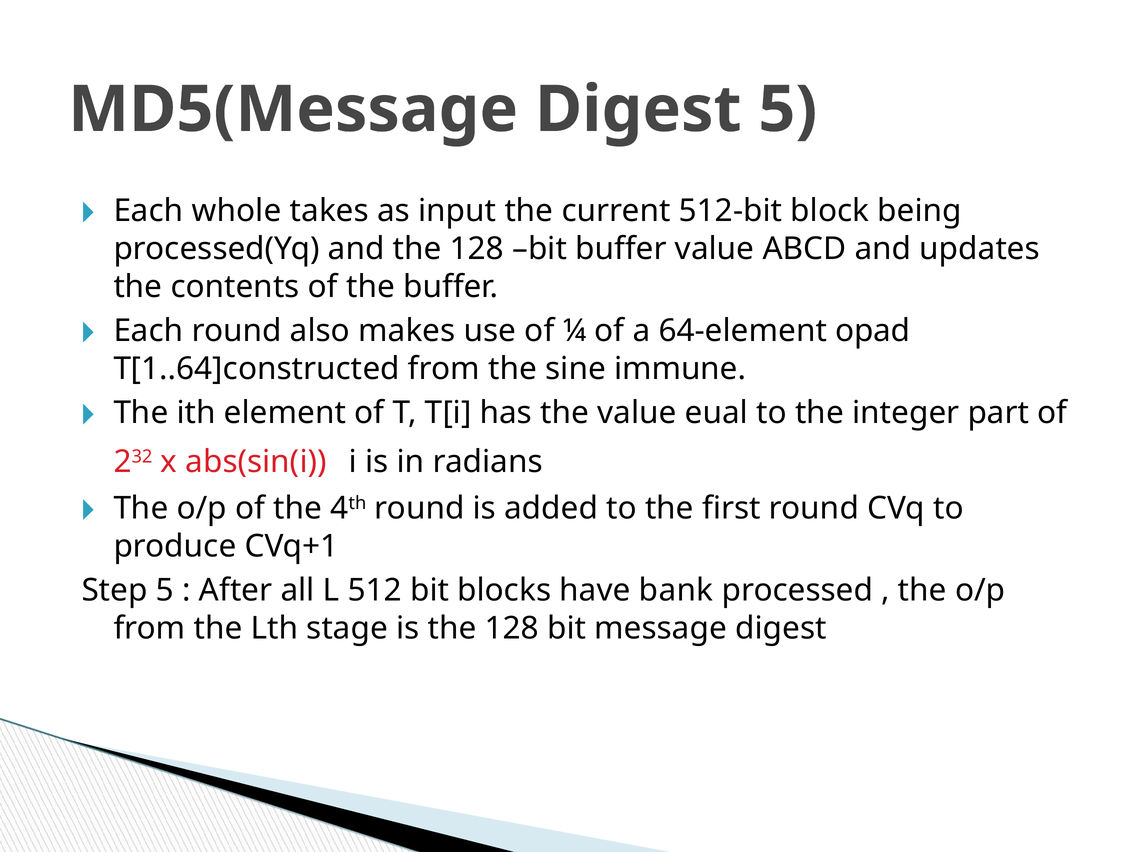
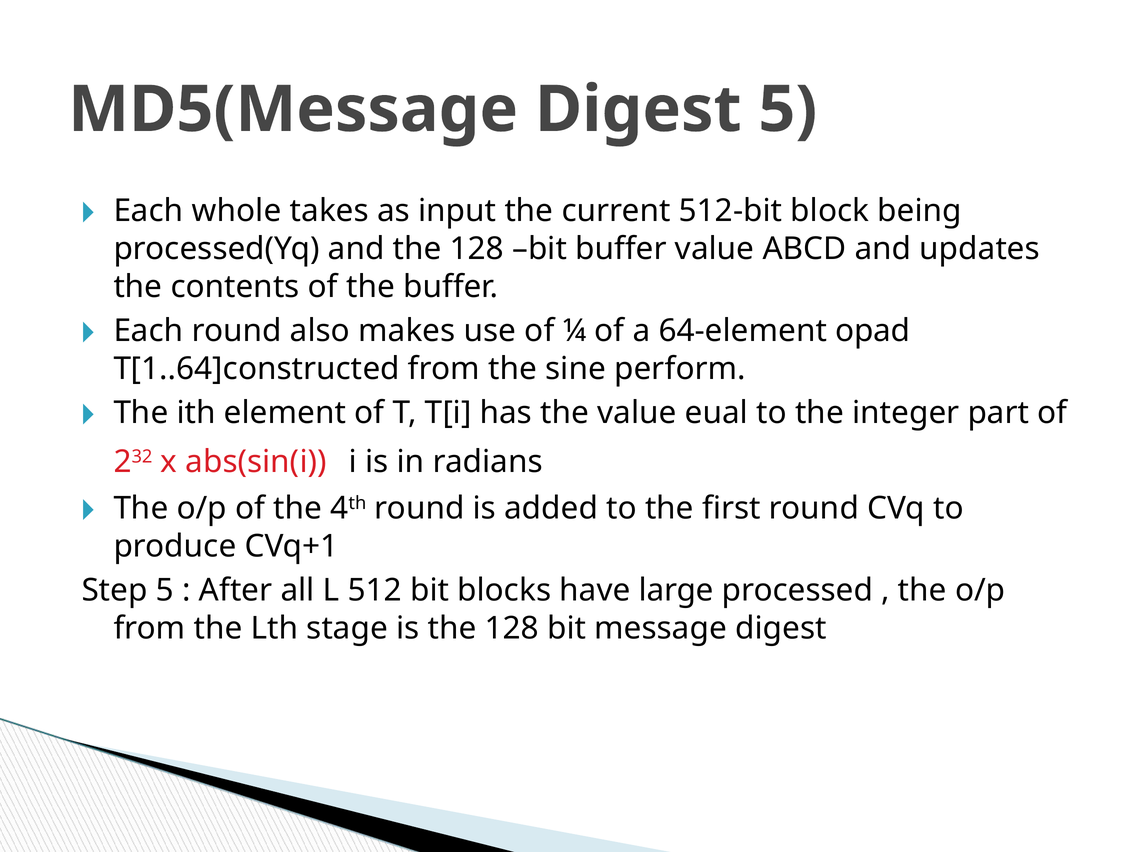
immune: immune -> perform
bank: bank -> large
